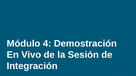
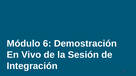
4: 4 -> 6
